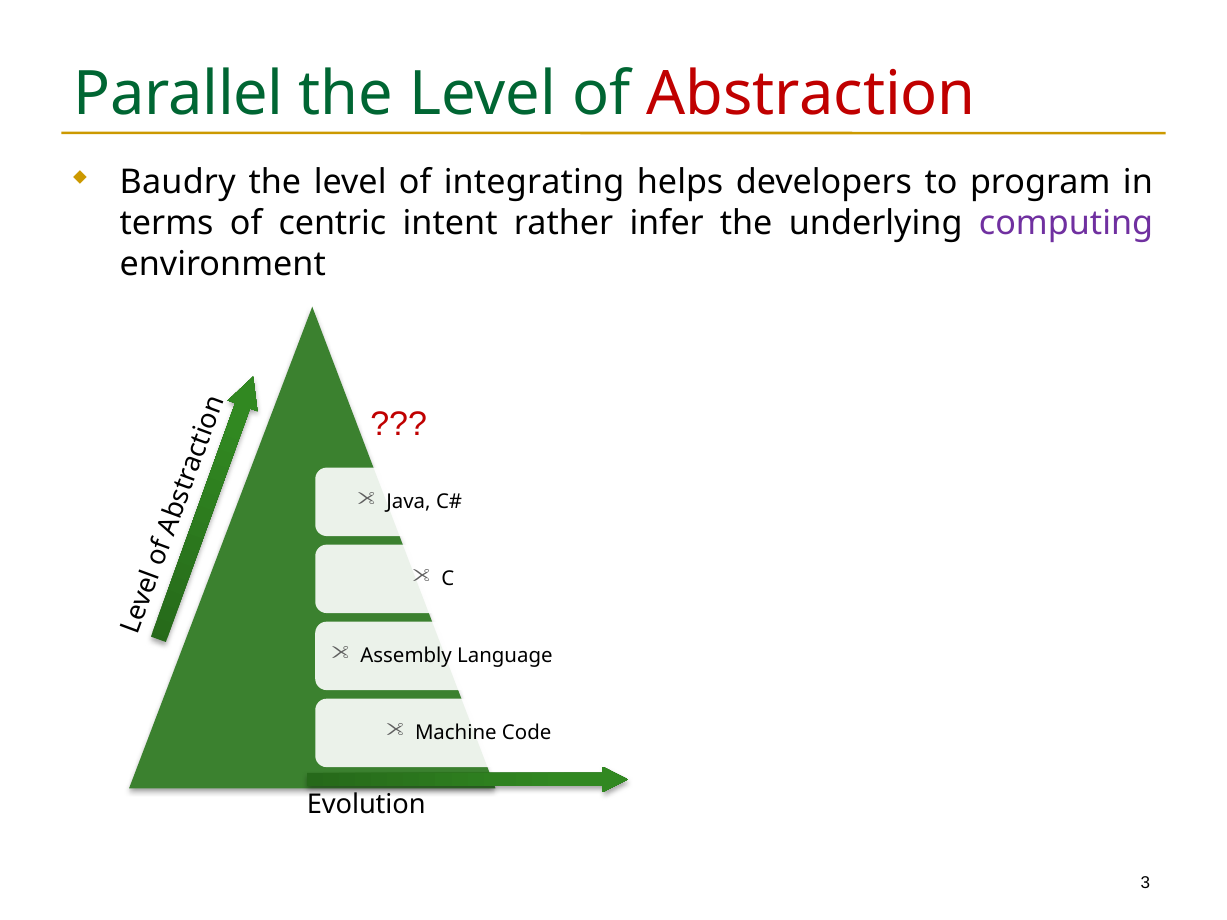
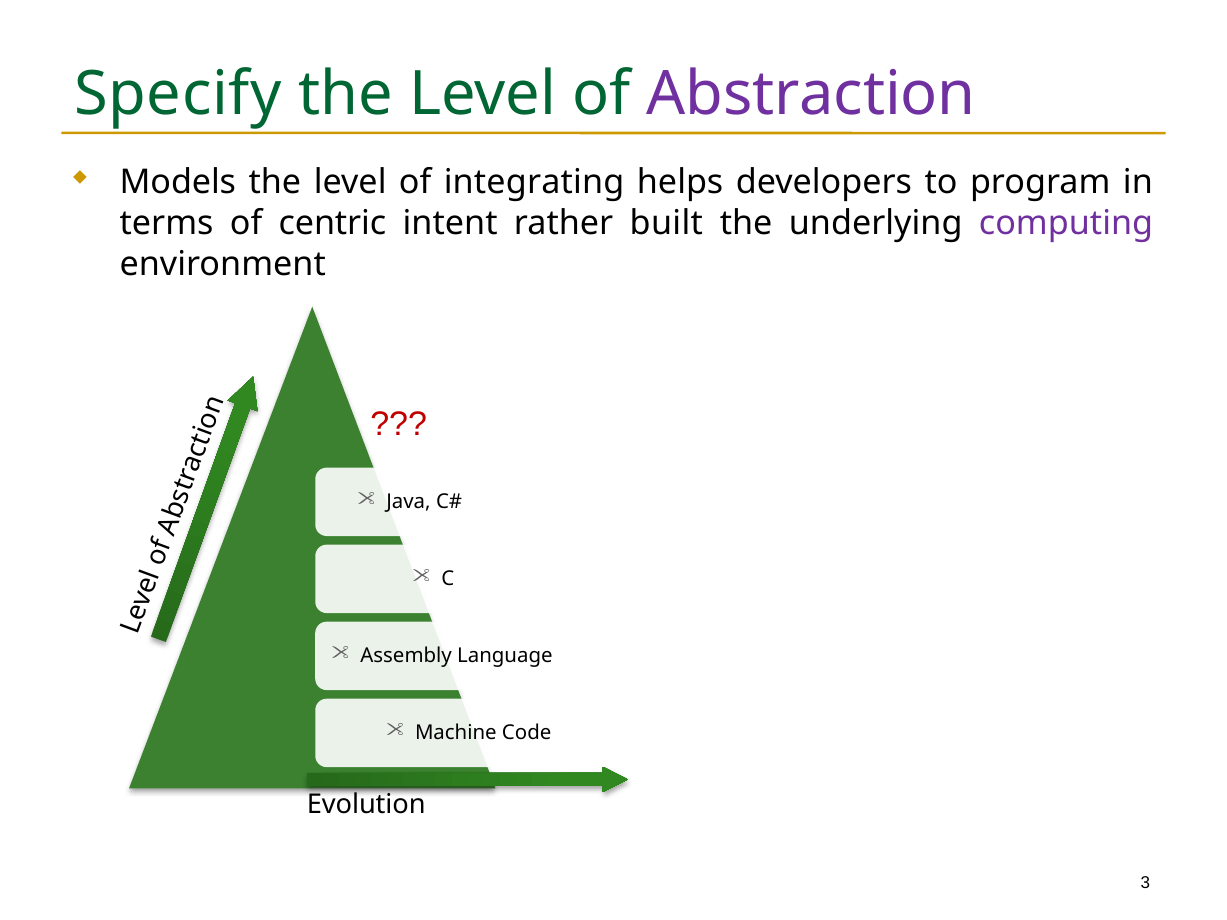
Parallel: Parallel -> Specify
Abstraction colour: red -> purple
Baudry: Baudry -> Models
infer: infer -> built
